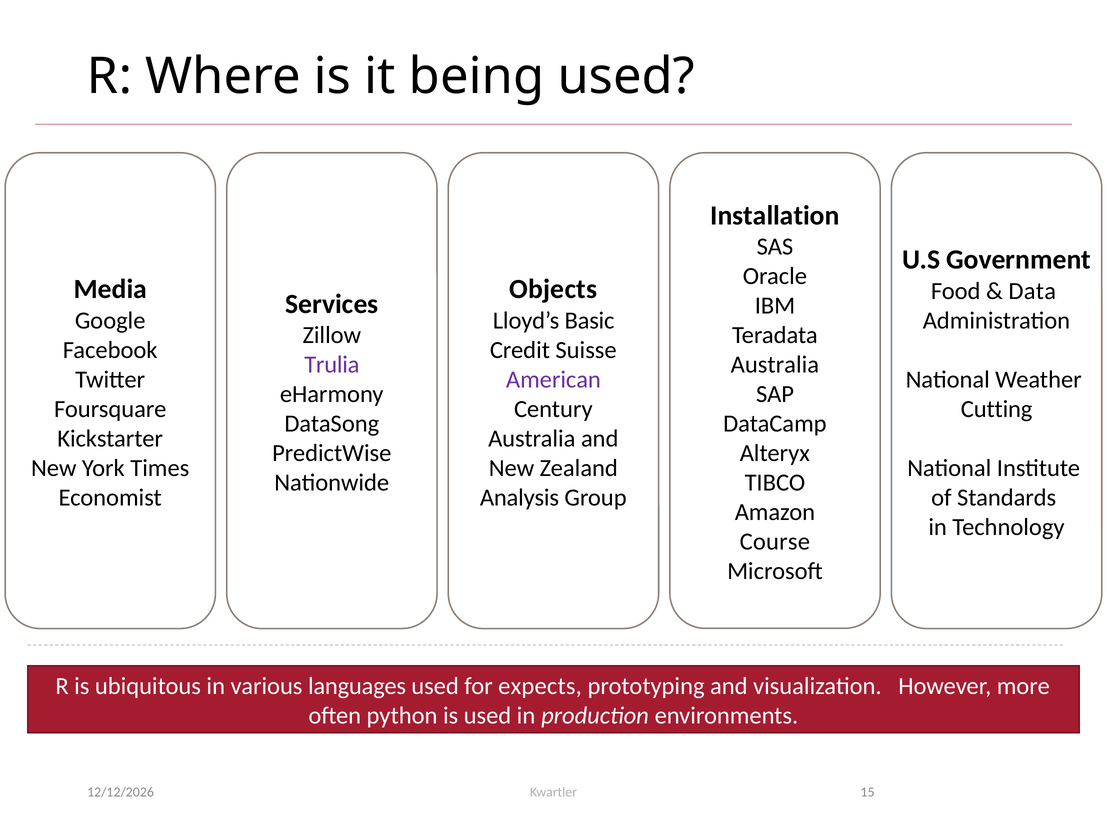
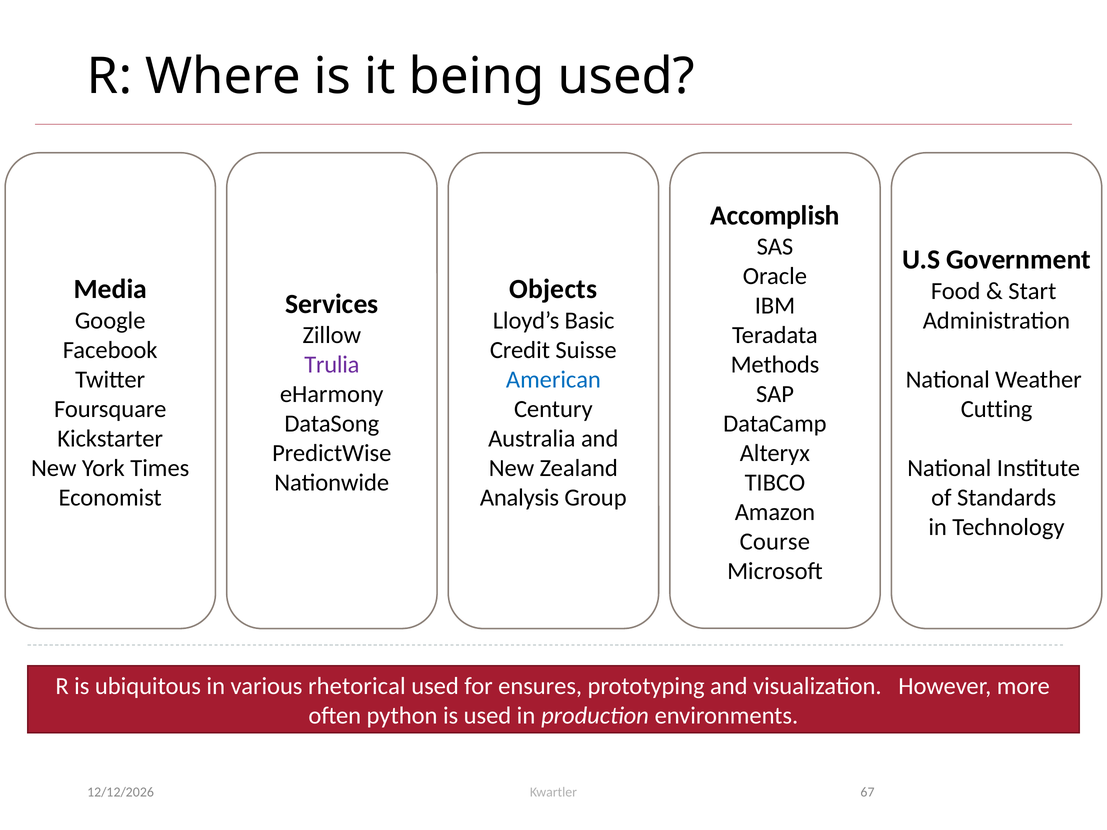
Installation: Installation -> Accomplish
Data: Data -> Start
Australia at (775, 365): Australia -> Methods
American colour: purple -> blue
languages: languages -> rhetorical
expects: expects -> ensures
15: 15 -> 67
